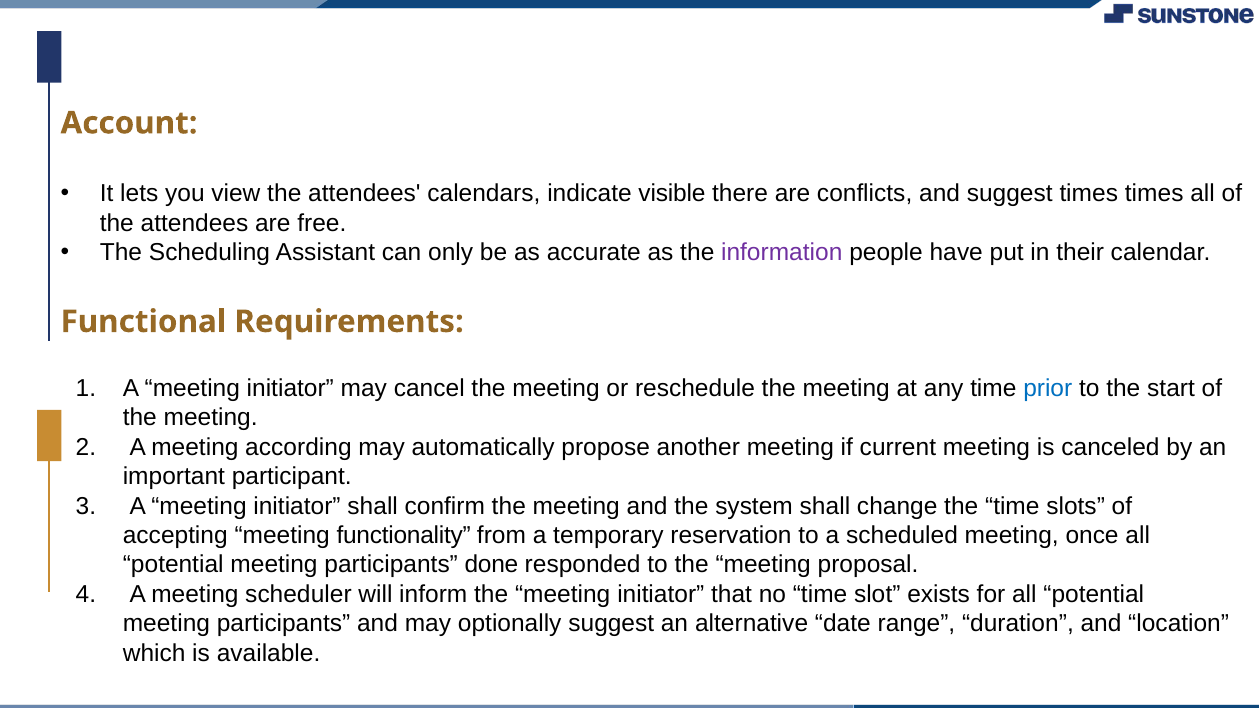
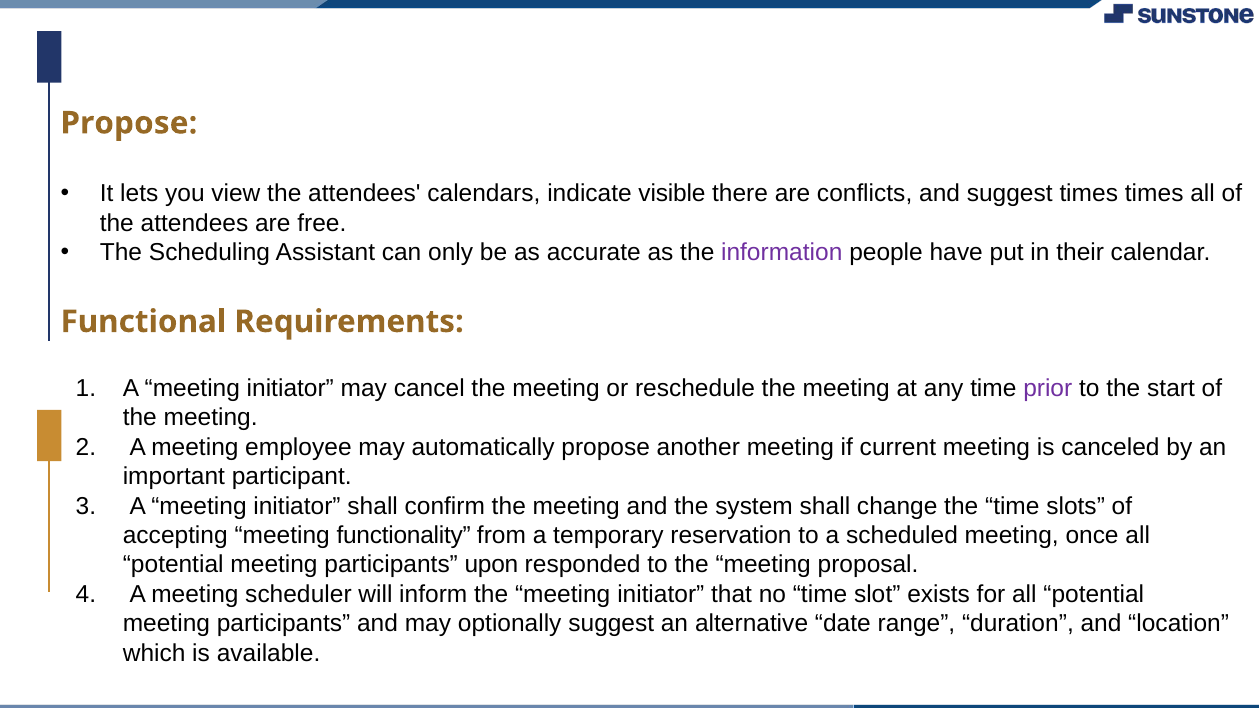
Account at (129, 123): Account -> Propose
prior colour: blue -> purple
according: according -> employee
done: done -> upon
